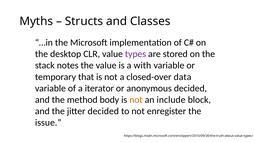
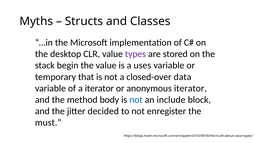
notes: notes -> begin
with: with -> uses
anonymous decided: decided -> iterator
not at (136, 100) colour: orange -> blue
issue: issue -> must
